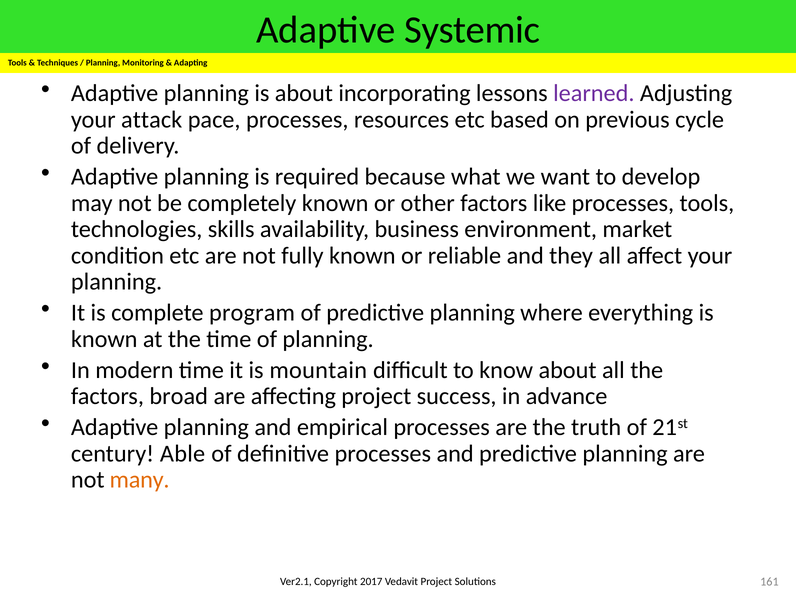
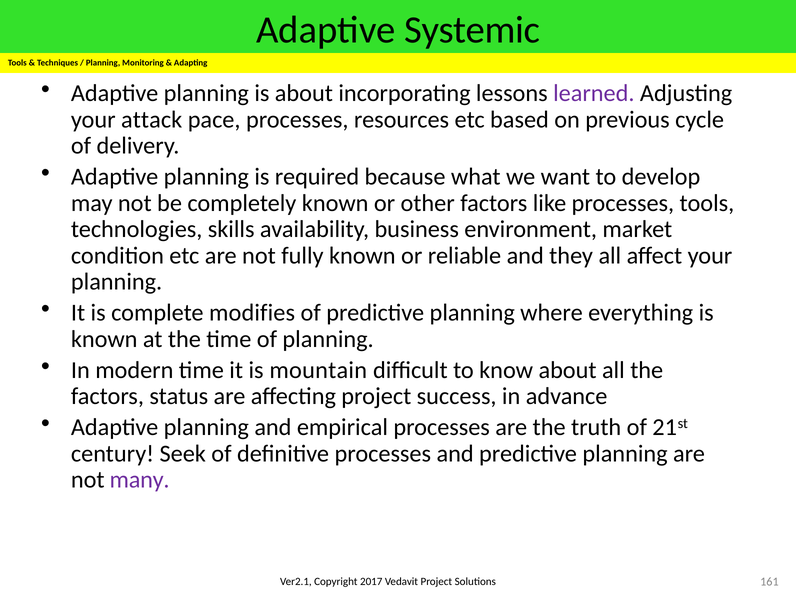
program: program -> modifies
broad: broad -> status
Able: Able -> Seek
many colour: orange -> purple
